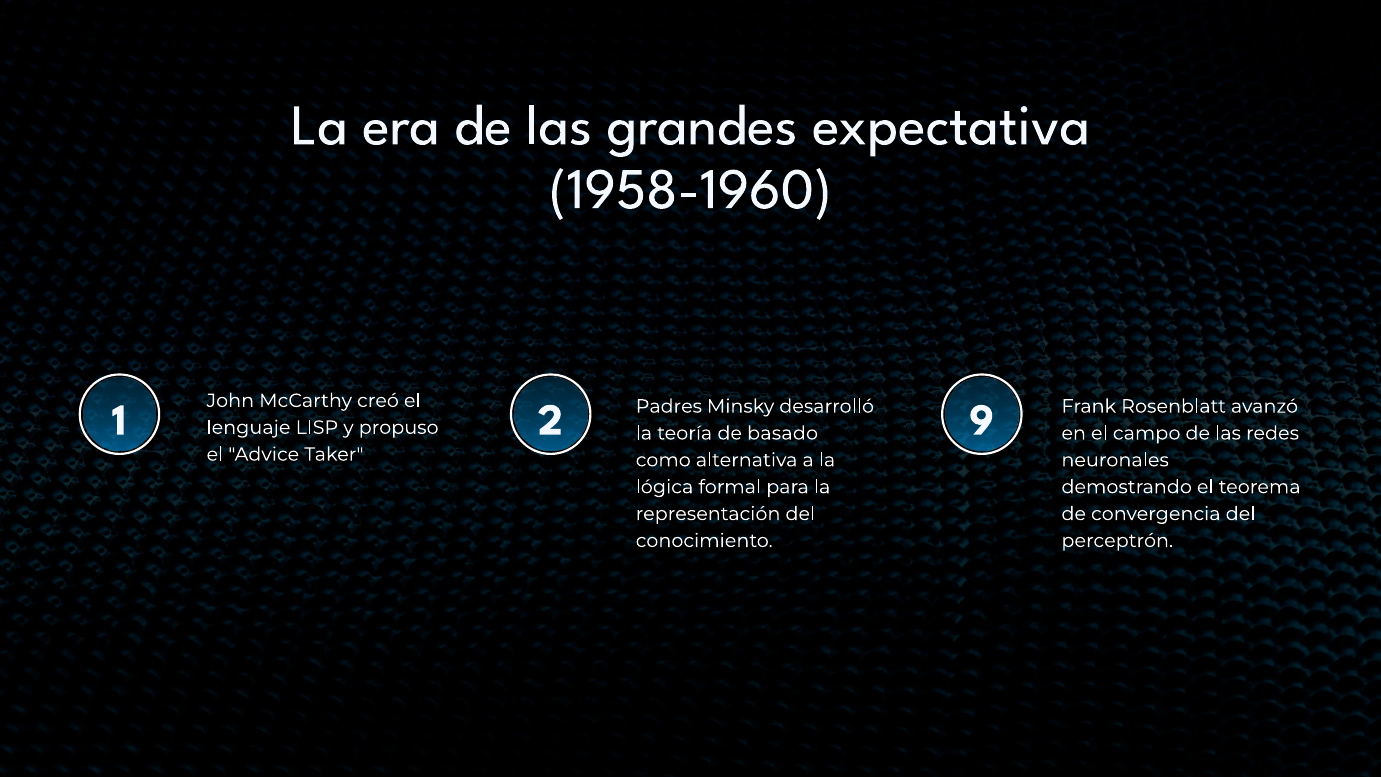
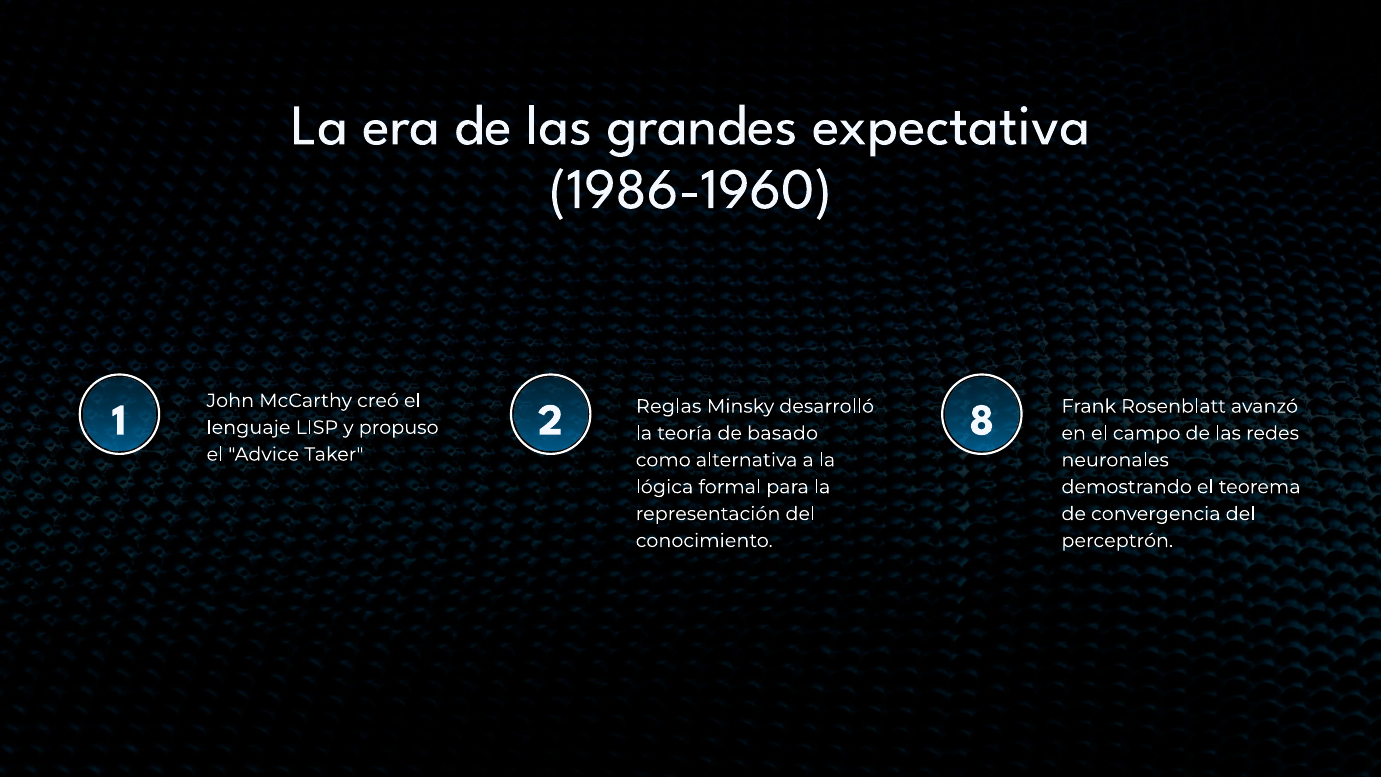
1958-1960: 1958-1960 -> 1986-1960
9: 9 -> 8
Padres: Padres -> Reglas
